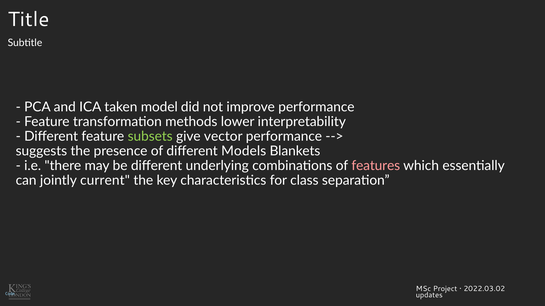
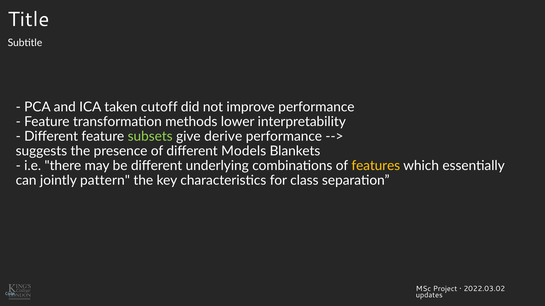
model: model -> cutoff
vector: vector -> derive
features colour: pink -> yellow
current: current -> pattern
